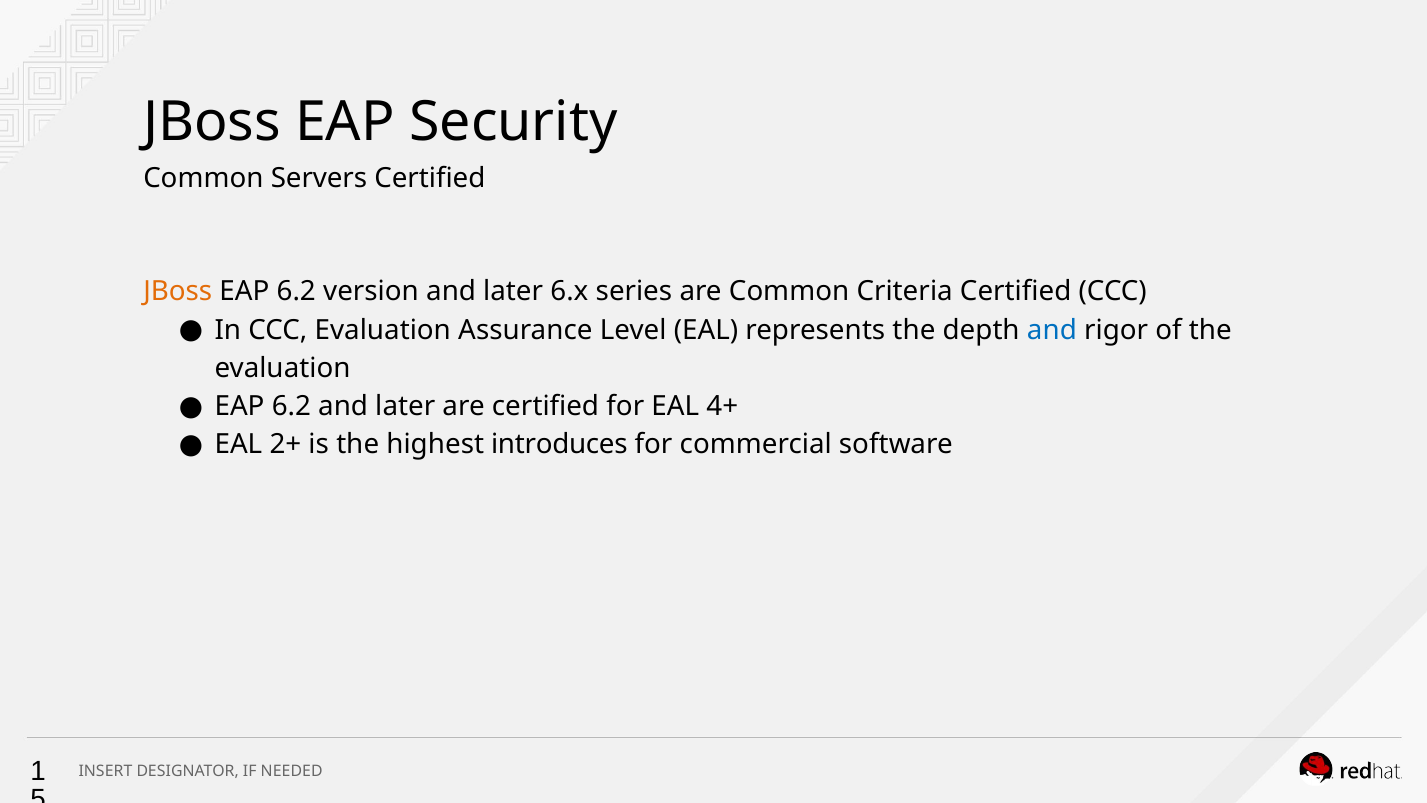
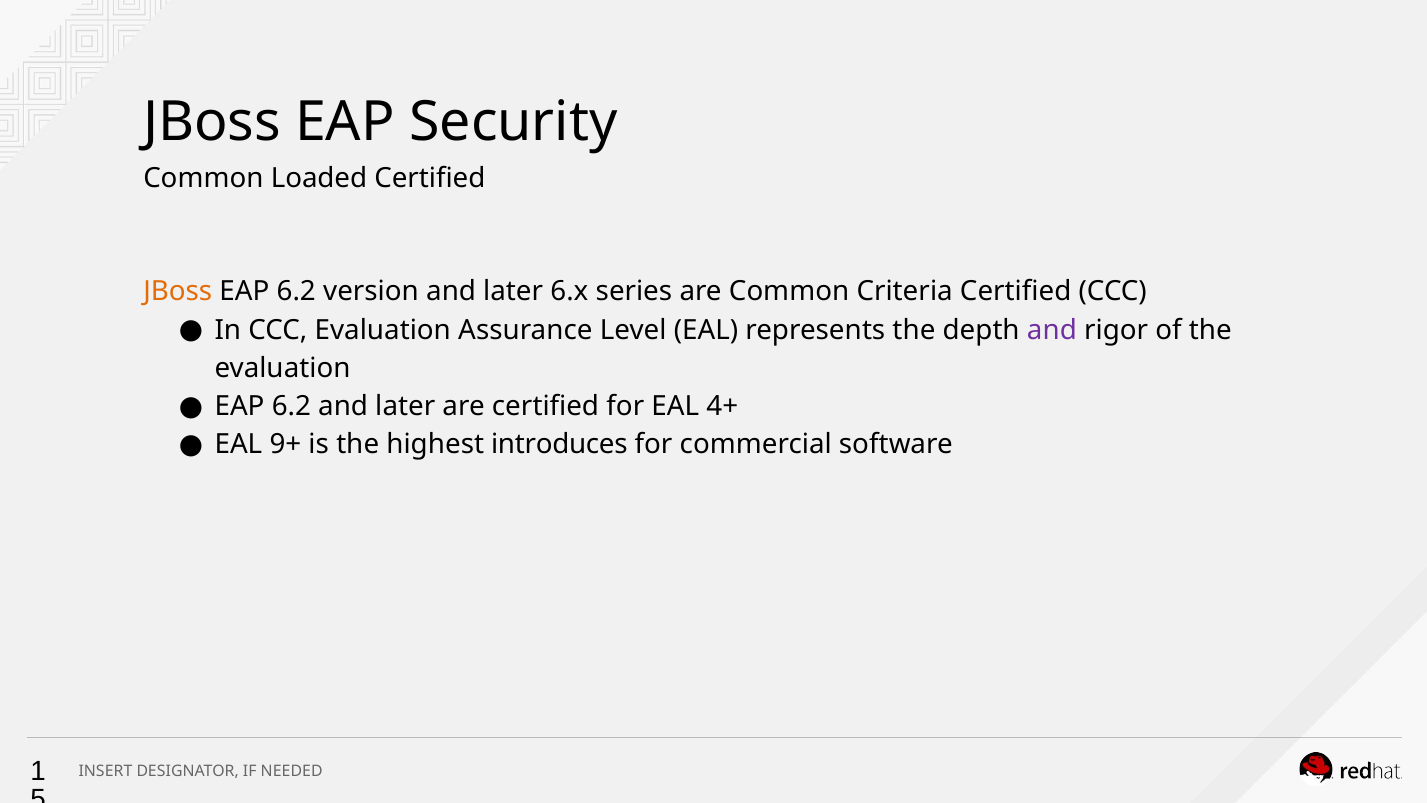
Servers: Servers -> Loaded
and at (1052, 330) colour: blue -> purple
2+: 2+ -> 9+
